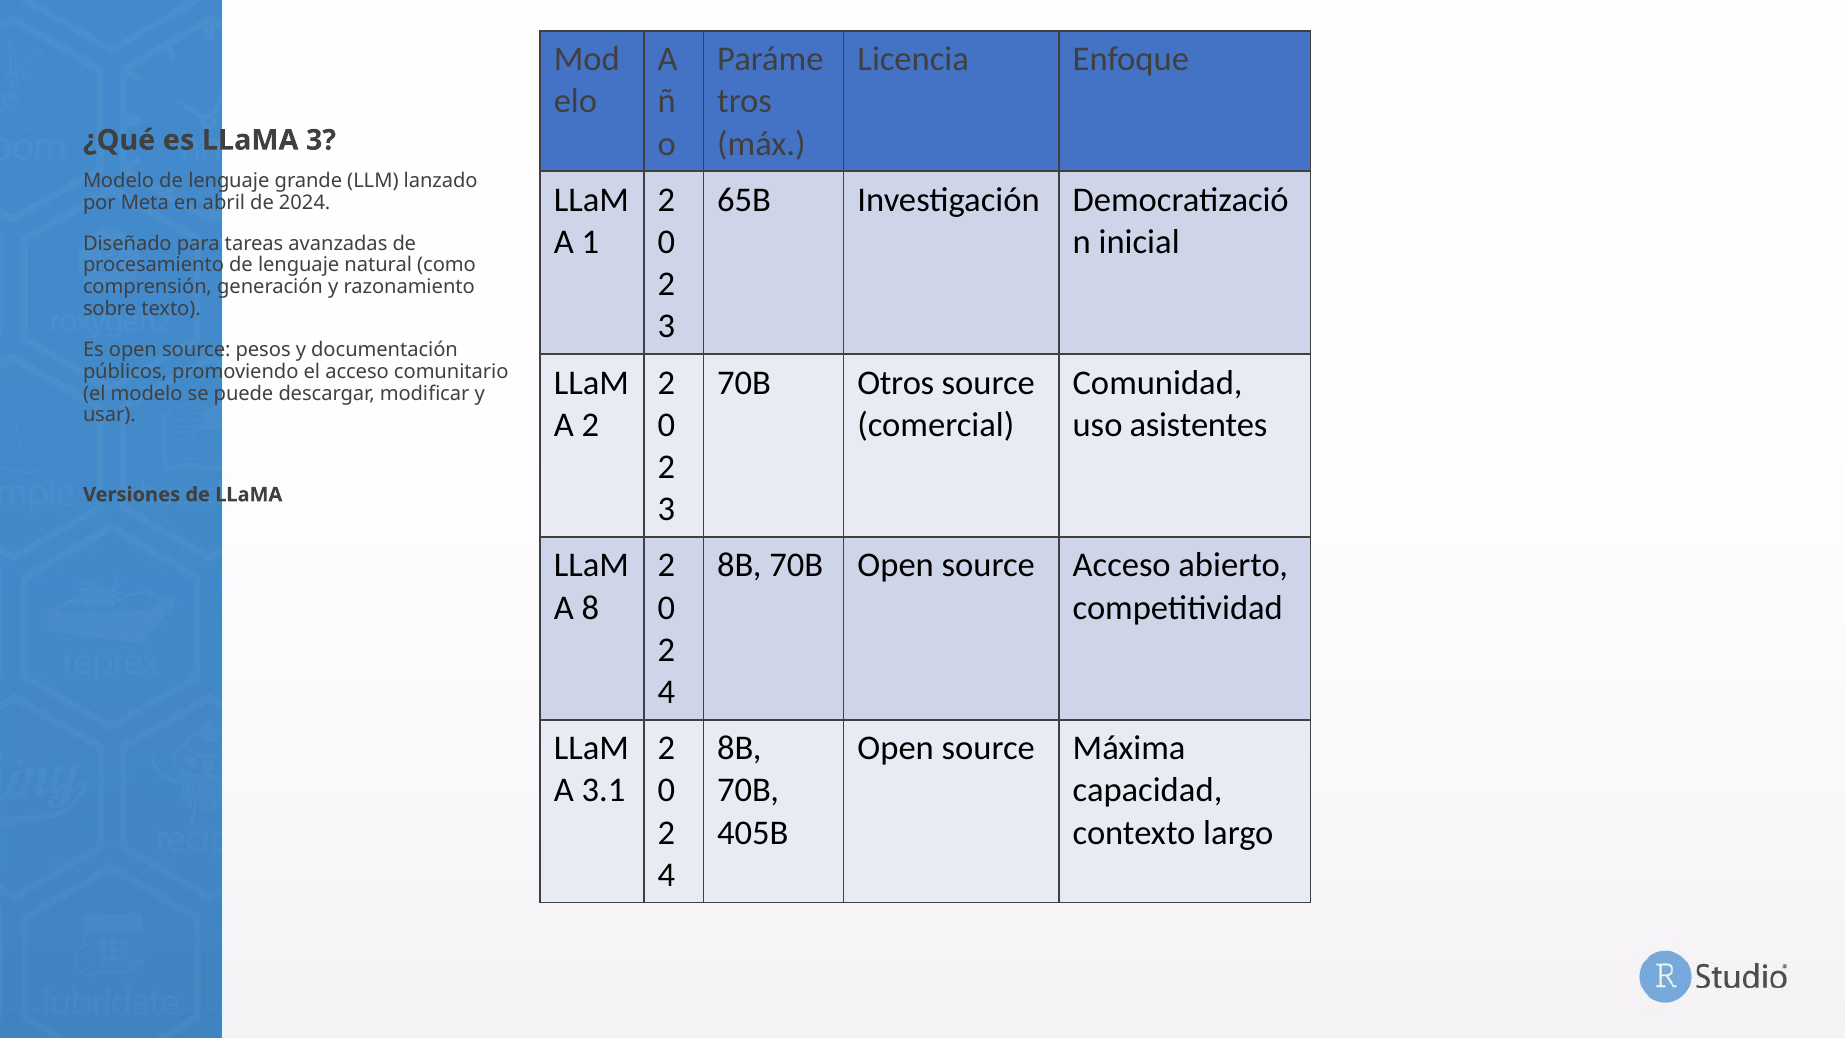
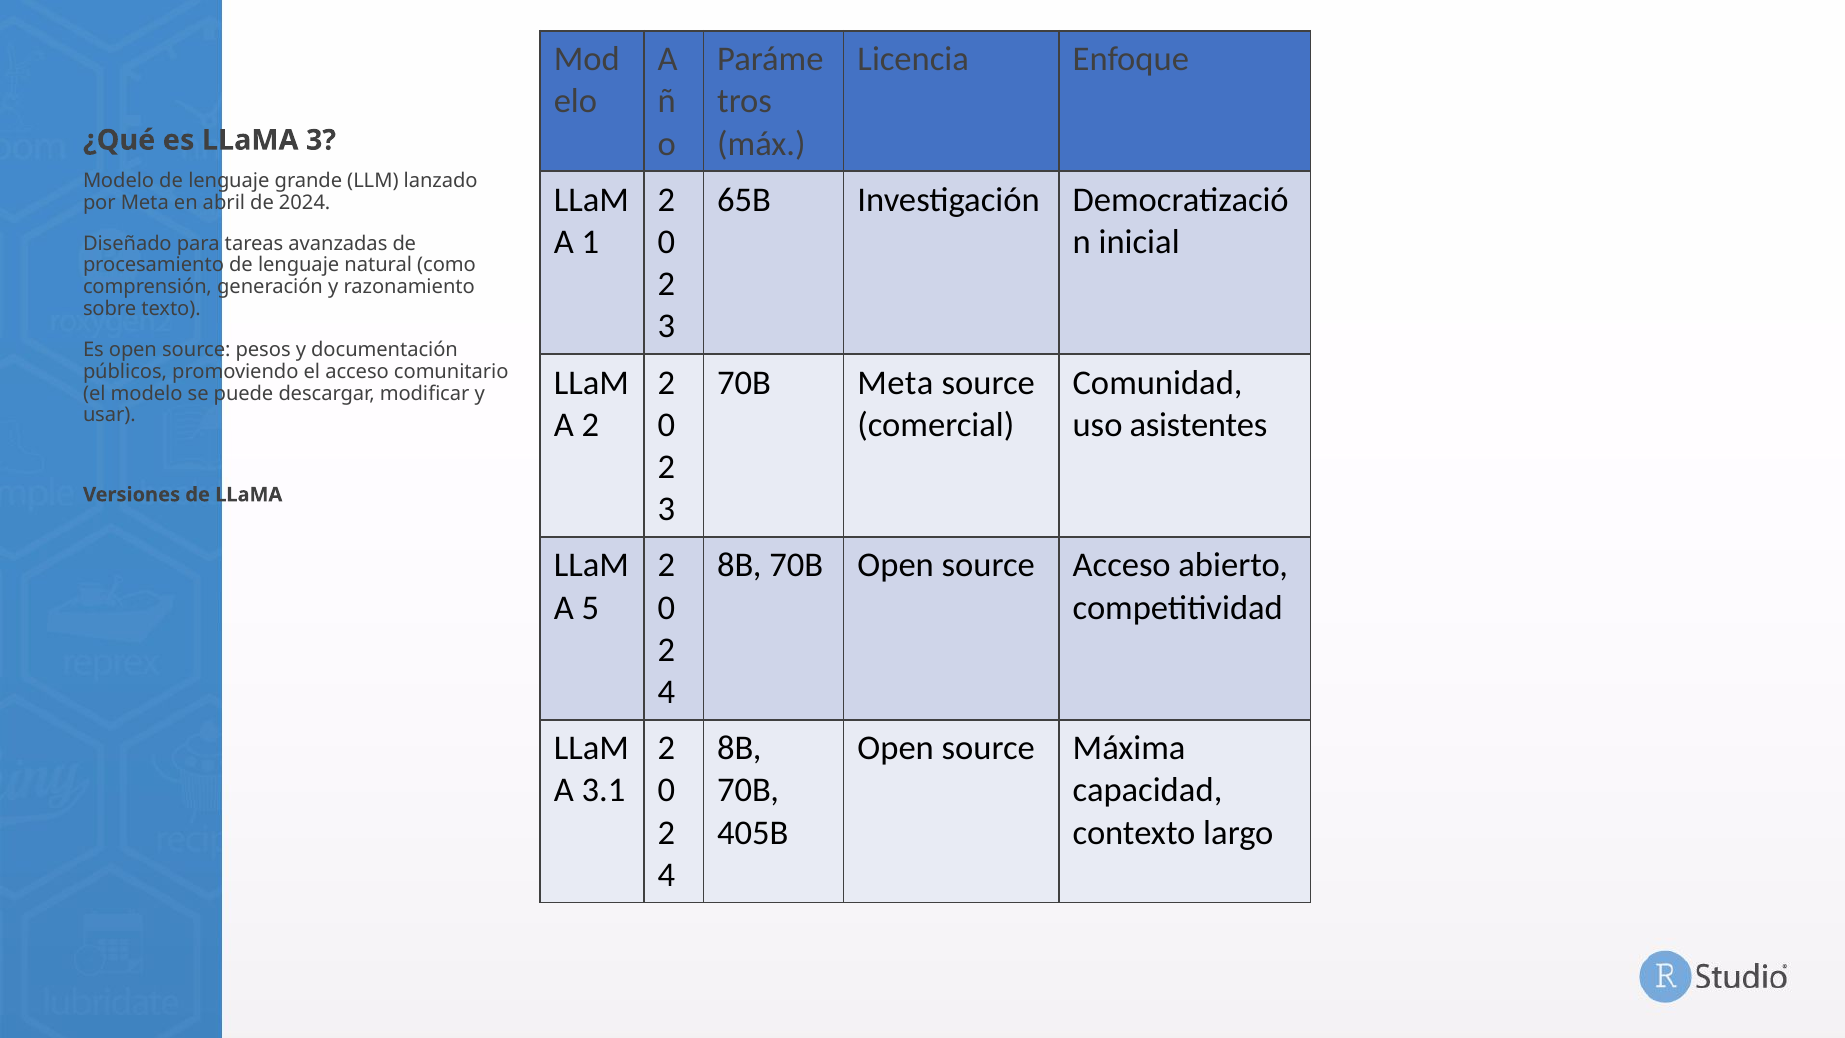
70B Otros: Otros -> Meta
8: 8 -> 5
